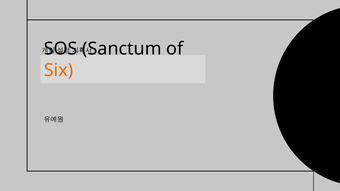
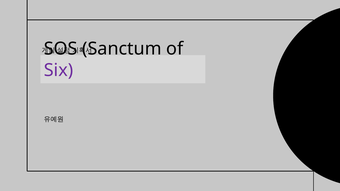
Six colour: orange -> purple
